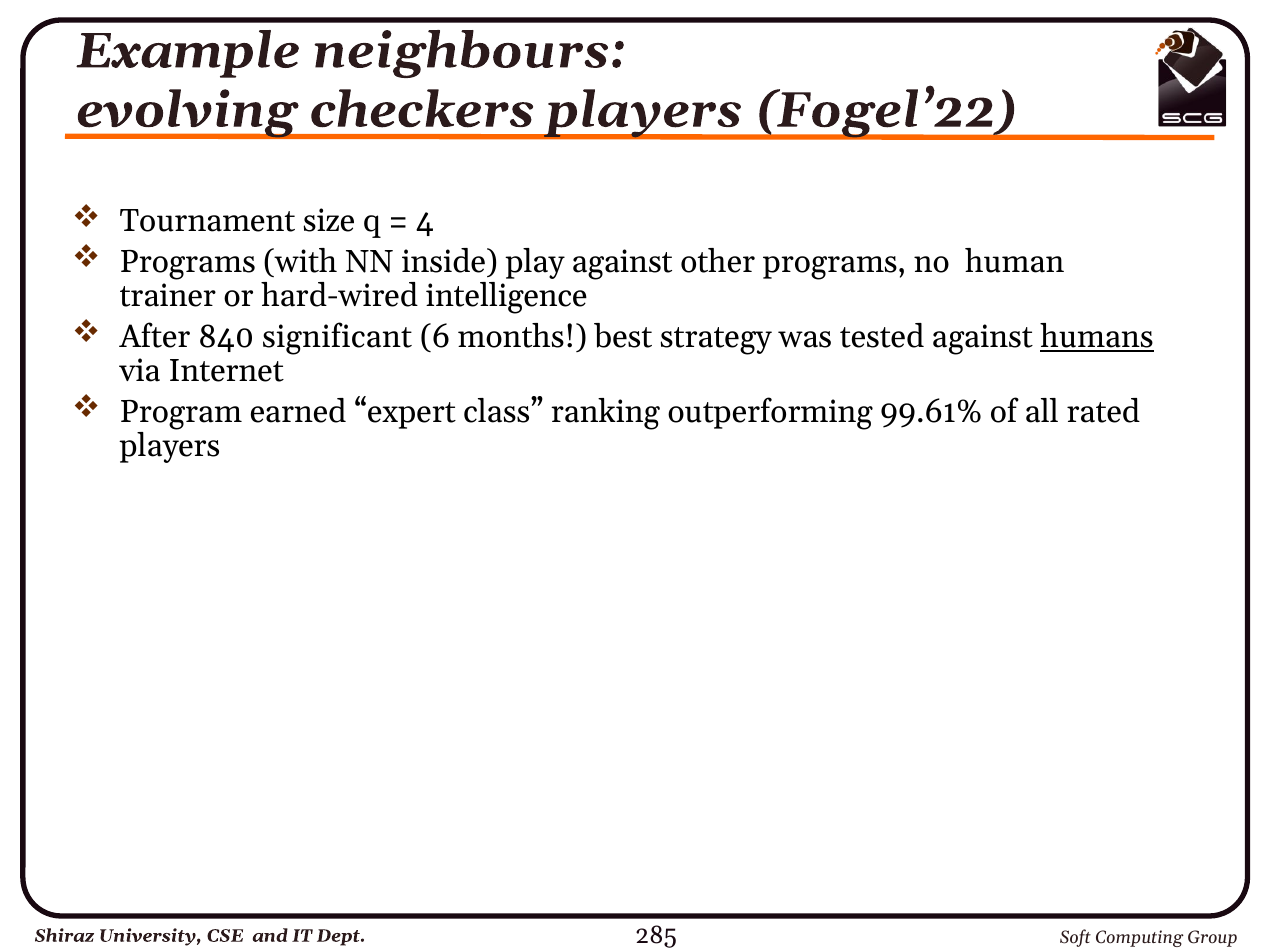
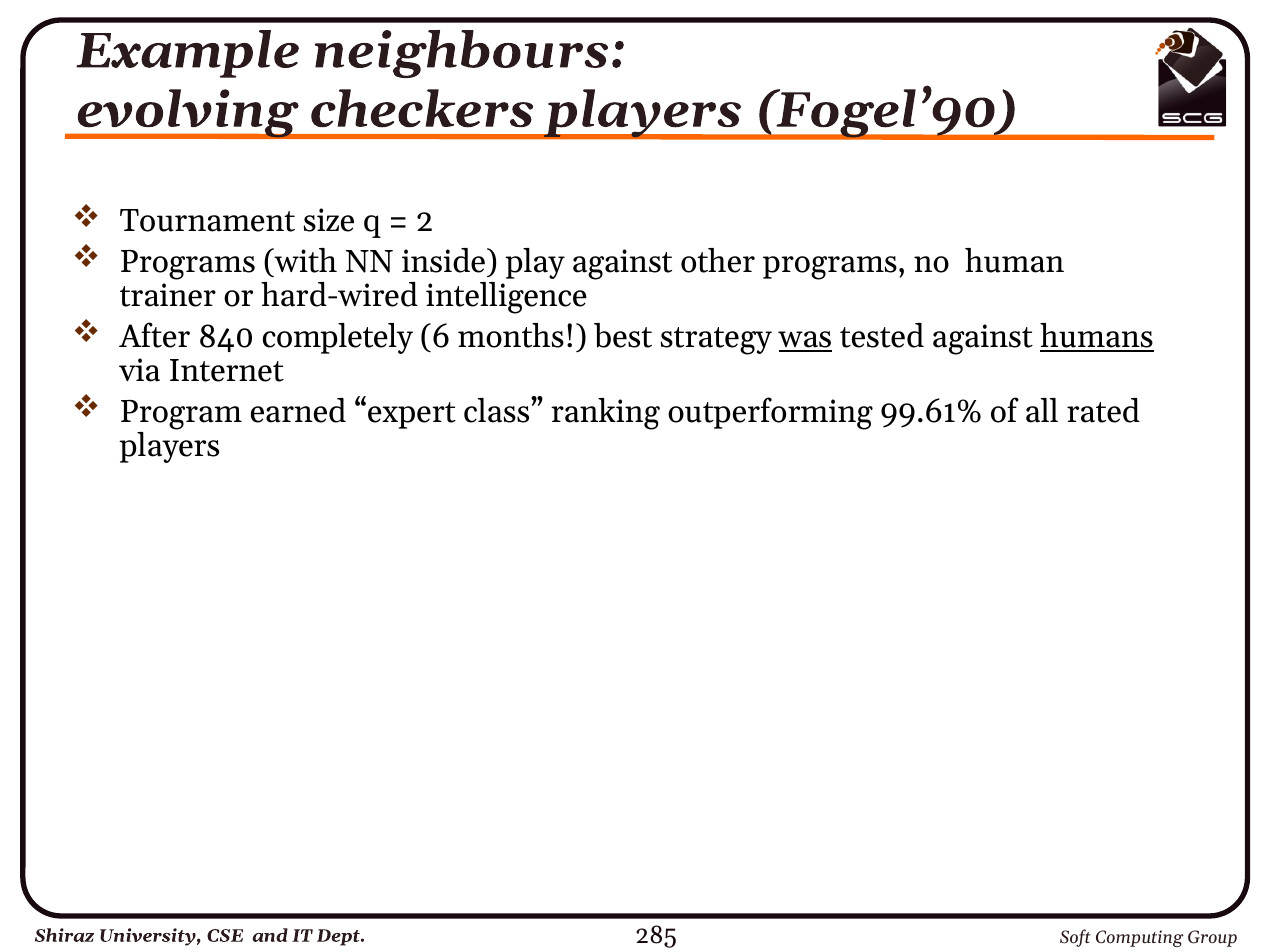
Fogel’22: Fogel’22 -> Fogel’90
4: 4 -> 2
significant: significant -> completely
was underline: none -> present
